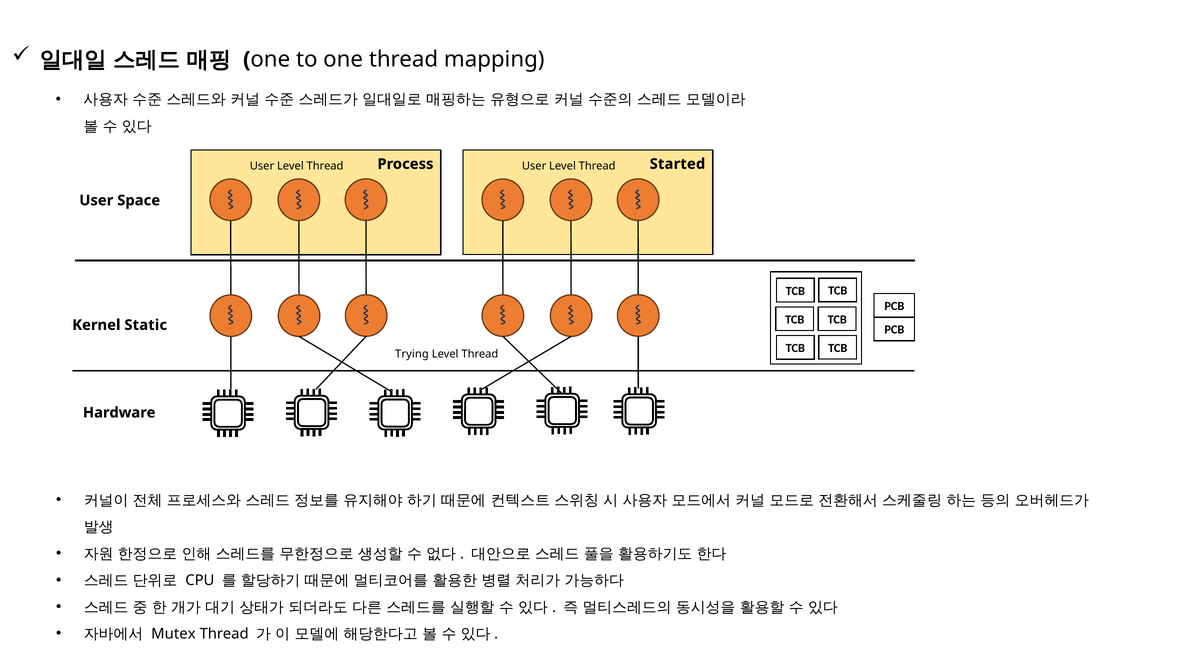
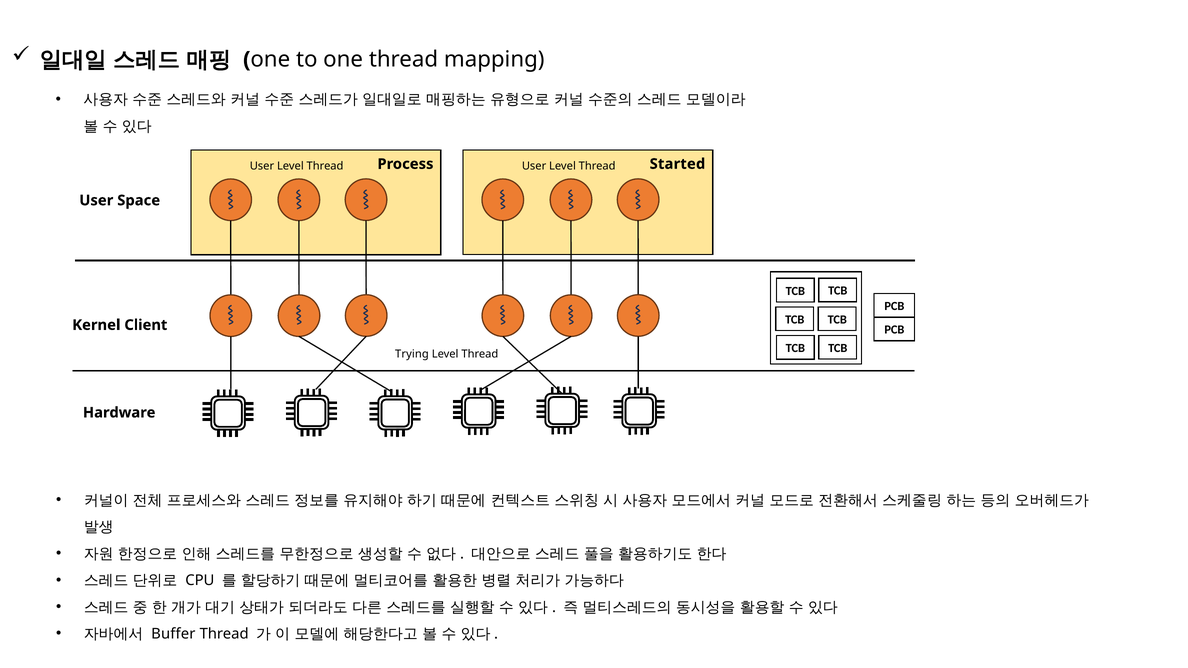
Static: Static -> Client
Mutex: Mutex -> Buffer
